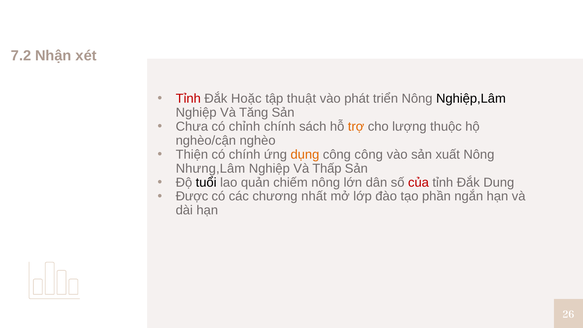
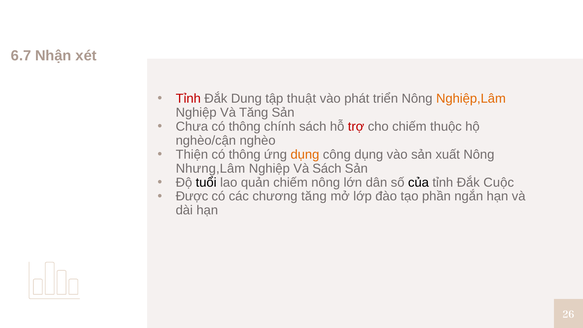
7.2: 7.2 -> 6.7
Hoặc: Hoặc -> Dung
Nghiệp,Lâm colour: black -> orange
Chưa có chỉnh: chỉnh -> thông
trợ colour: orange -> red
cho lượng: lượng -> chiếm
chính at (245, 154): chính -> thông
công công: công -> dụng
Và Thấp: Thấp -> Sách
của colour: red -> black
Dung: Dung -> Cuộc
chương nhất: nhất -> tăng
